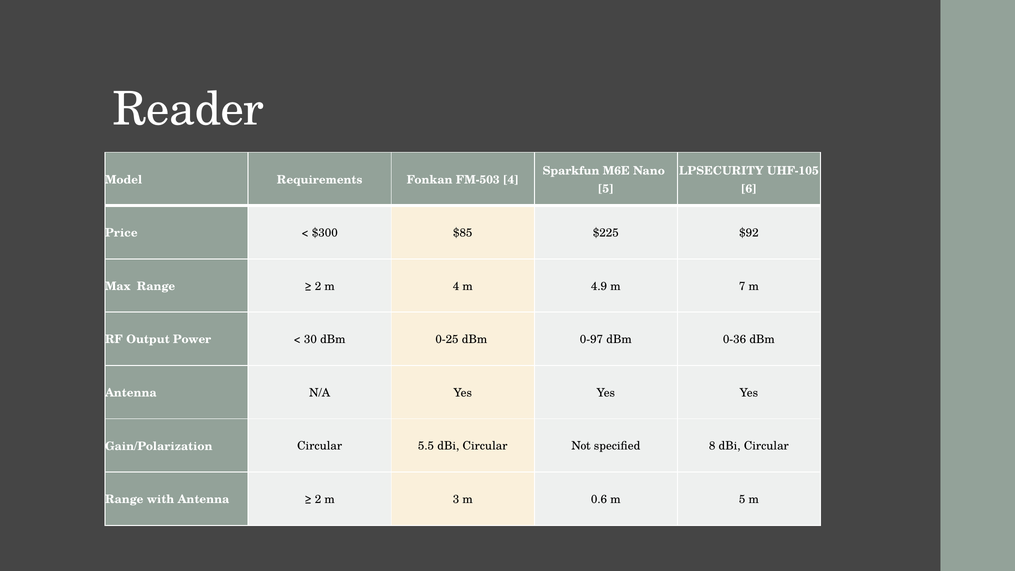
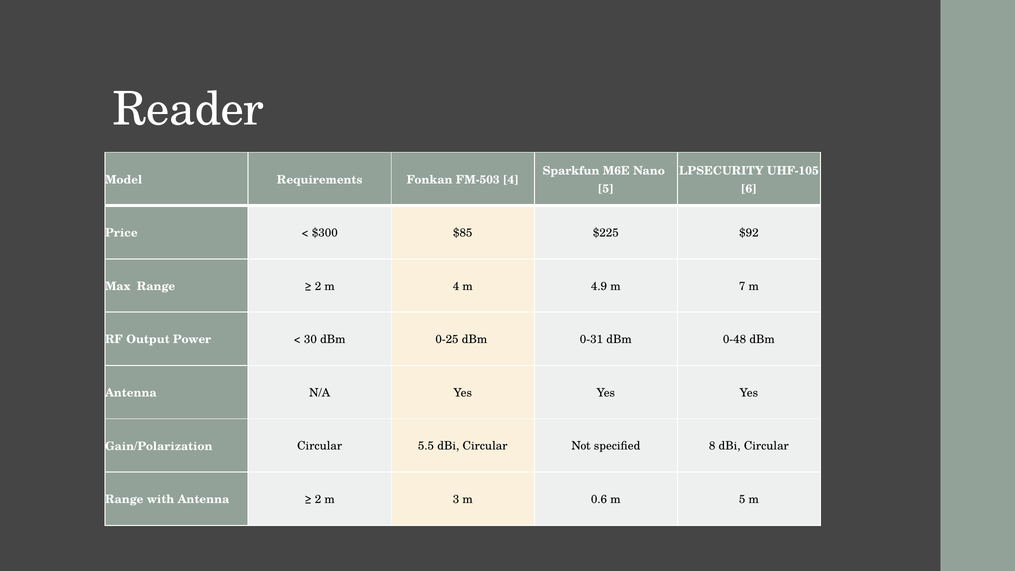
0-97: 0-97 -> 0-31
0-36: 0-36 -> 0-48
